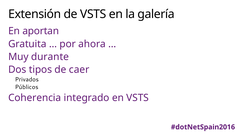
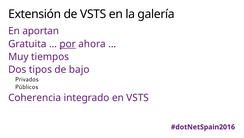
por underline: none -> present
durante: durante -> tiempos
caer: caer -> bajo
